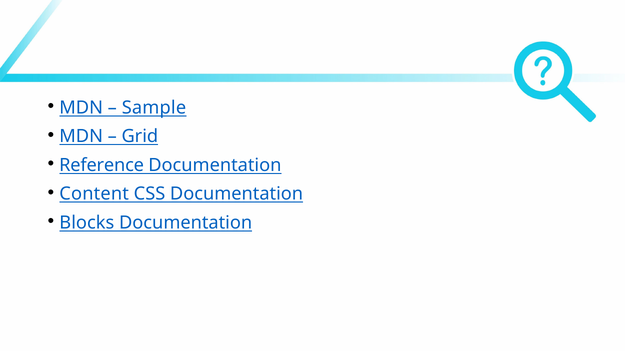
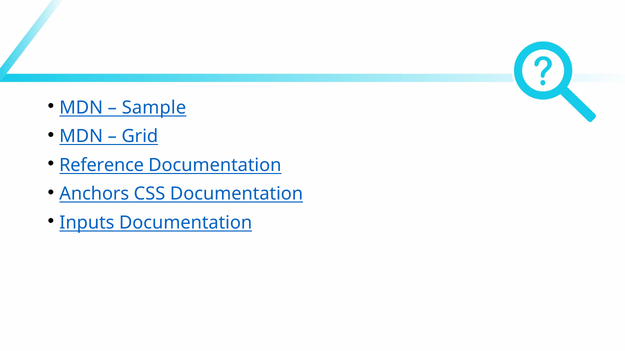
Content: Content -> Anchors
Blocks: Blocks -> Inputs
